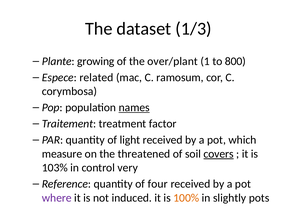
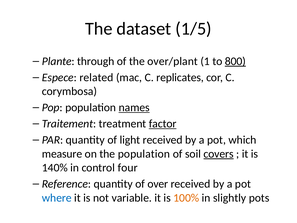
1/3: 1/3 -> 1/5
growing: growing -> through
800 underline: none -> present
ramosum: ramosum -> replicates
factor underline: none -> present
the threatened: threatened -> population
103%: 103% -> 140%
very: very -> four
four: four -> over
where colour: purple -> blue
induced: induced -> variable
